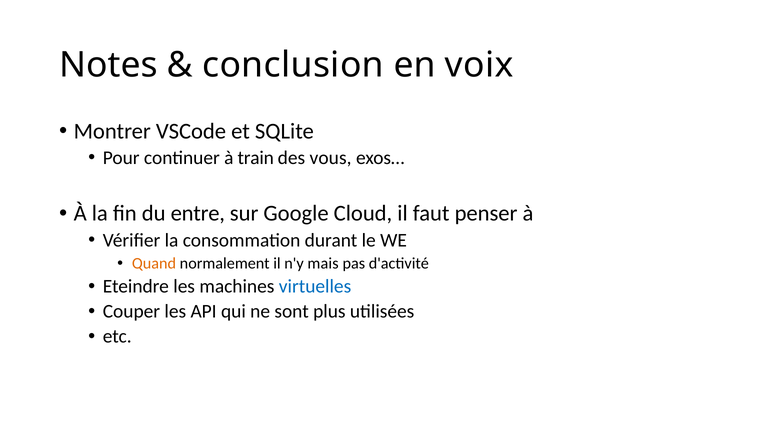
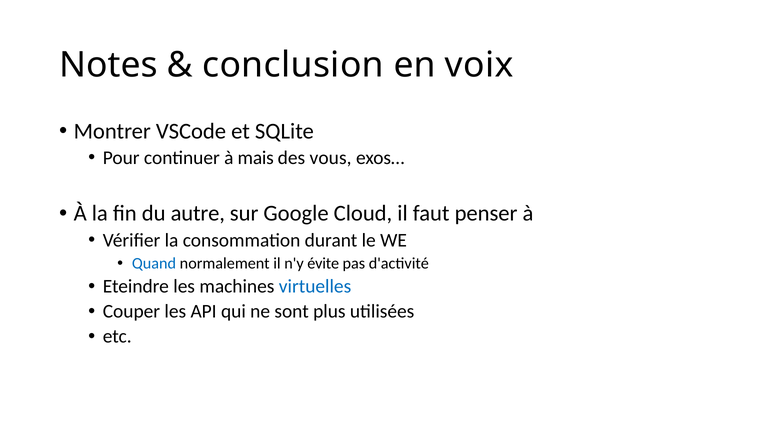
train: train -> mais
entre: entre -> autre
Quand colour: orange -> blue
mais: mais -> évite
